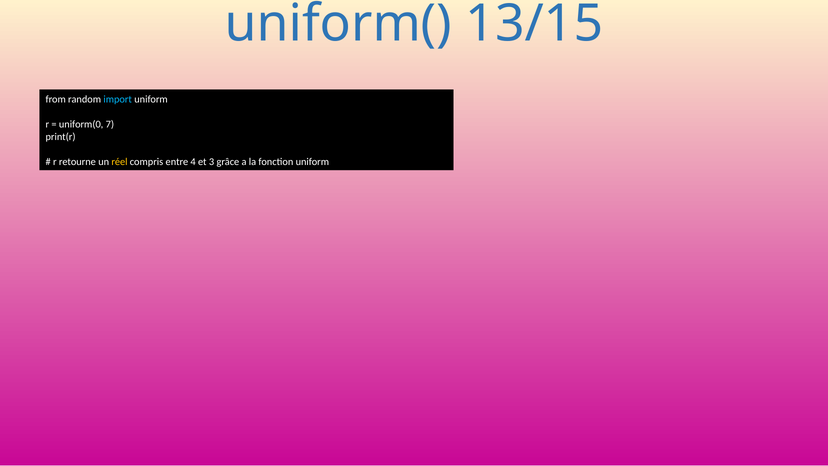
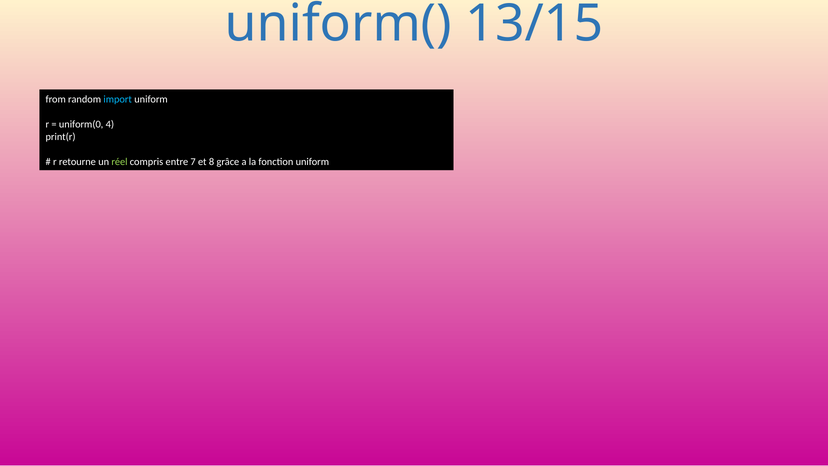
7: 7 -> 4
réel colour: yellow -> light green
4: 4 -> 7
3: 3 -> 8
